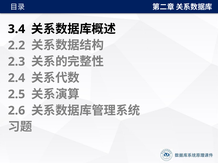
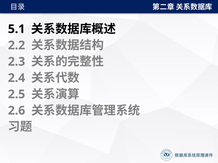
3.4: 3.4 -> 5.1
